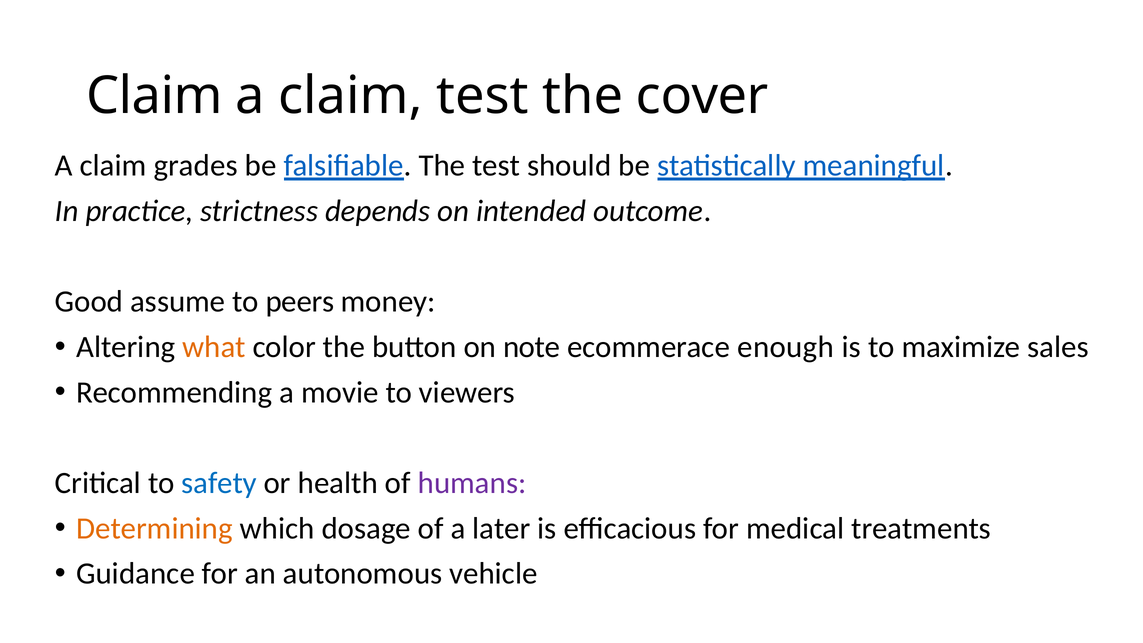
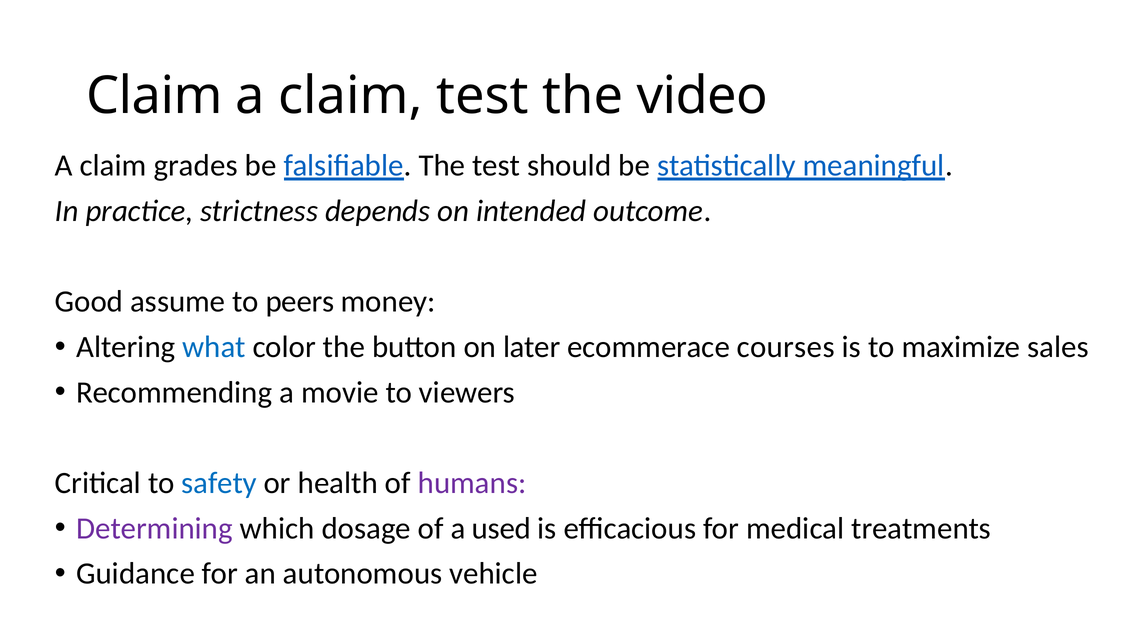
cover: cover -> video
what colour: orange -> blue
note: note -> later
enough: enough -> courses
Determining colour: orange -> purple
later: later -> used
